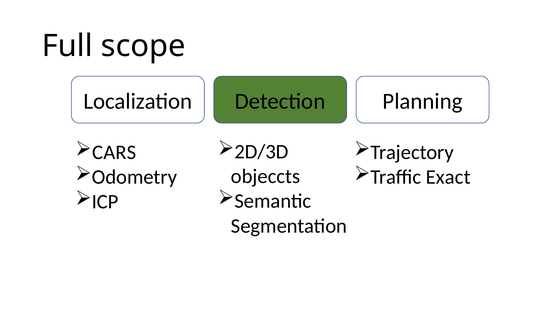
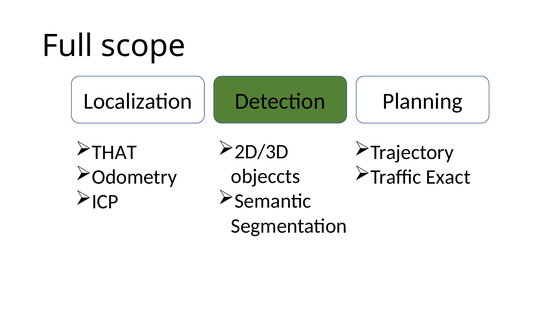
CARS: CARS -> THAT
